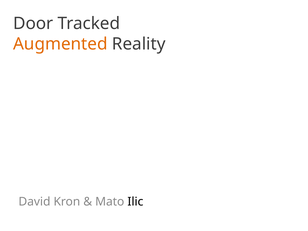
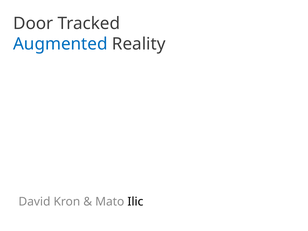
Augmented colour: orange -> blue
